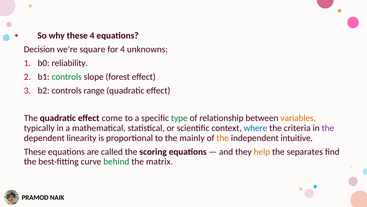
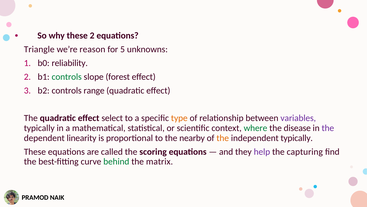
these 4: 4 -> 2
Decision: Decision -> Triangle
square: square -> reason
for 4: 4 -> 5
come: come -> select
type colour: green -> orange
variables colour: orange -> purple
where colour: blue -> green
criteria: criteria -> disease
mainly: mainly -> nearby
independent intuitive: intuitive -> typically
help colour: orange -> purple
separates: separates -> capturing
